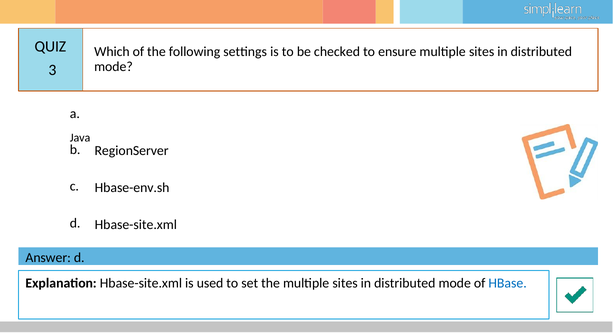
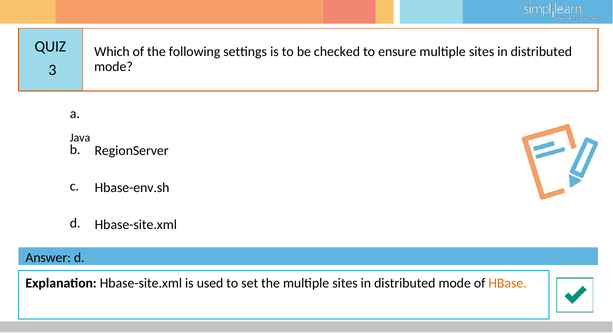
HBase colour: blue -> orange
